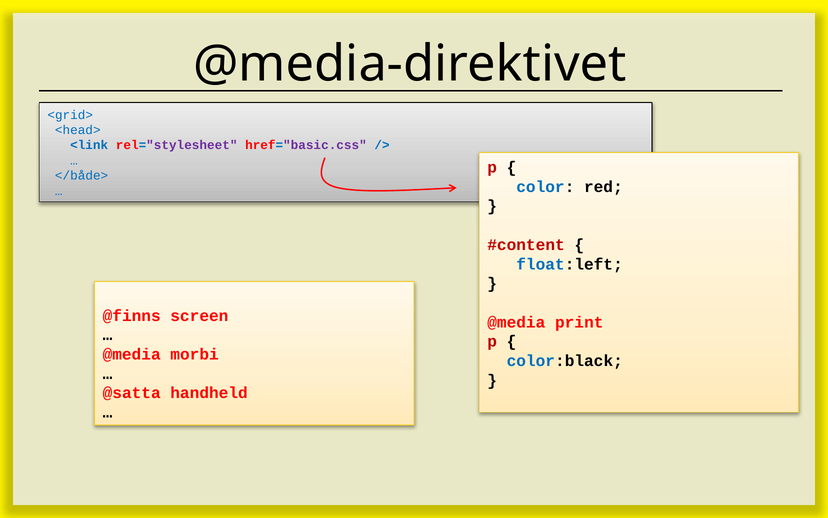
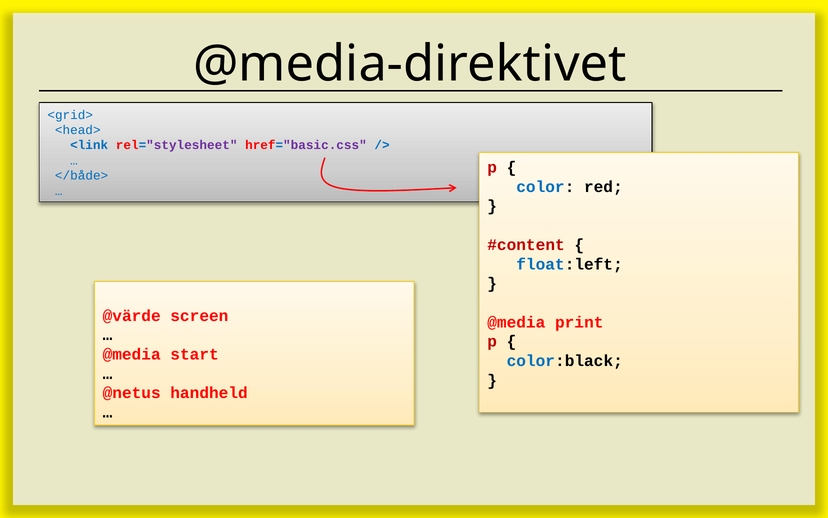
@finns: @finns -> @värde
morbi: morbi -> start
@satta: @satta -> @netus
